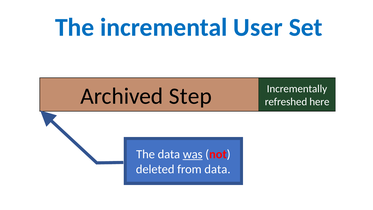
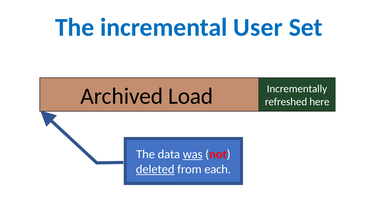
Step: Step -> Load
deleted underline: none -> present
from data: data -> each
